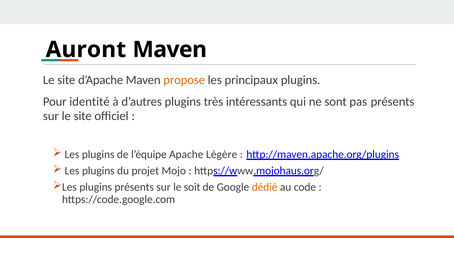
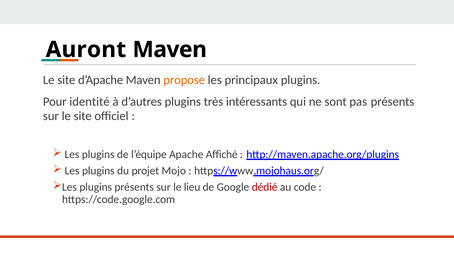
Légère: Légère -> Affiché
soit: soit -> lieu
dédié colour: orange -> red
